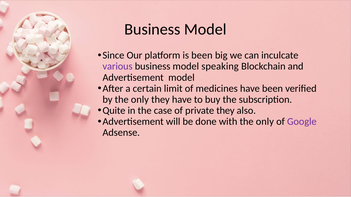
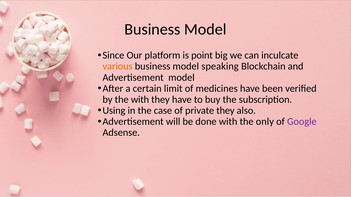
is been: been -> point
various colour: purple -> orange
by the only: only -> with
Quite: Quite -> Using
